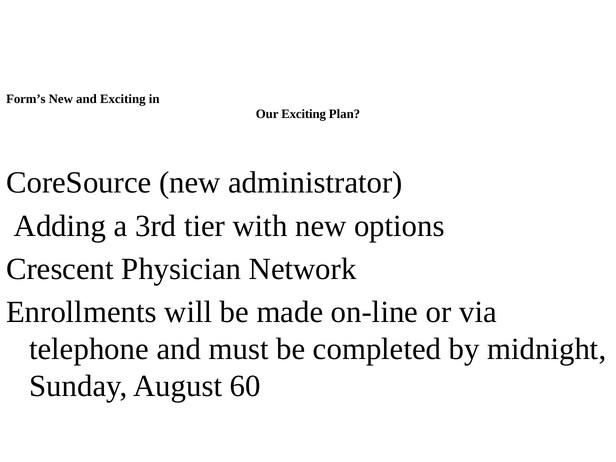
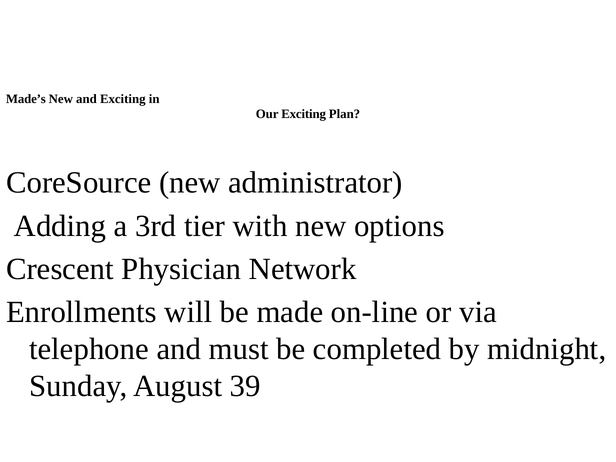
Form’s: Form’s -> Made’s
60: 60 -> 39
